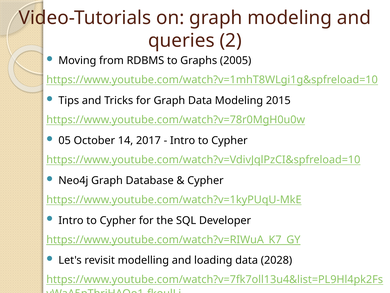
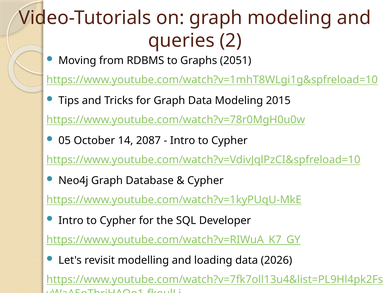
2005: 2005 -> 2051
2017: 2017 -> 2087
2028: 2028 -> 2026
